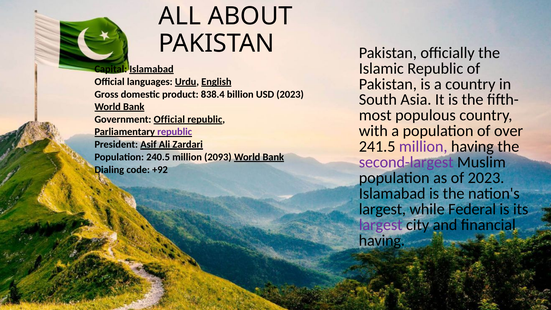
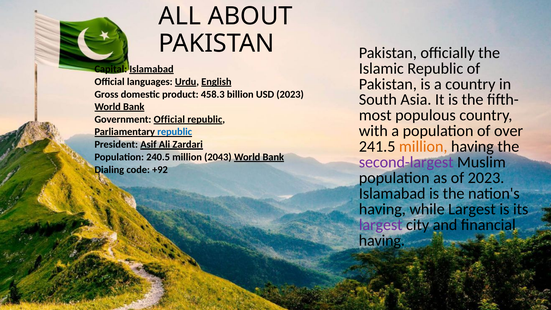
838.4: 838.4 -> 458.3
republic at (175, 132) colour: purple -> blue
million at (423, 147) colour: purple -> orange
2093: 2093 -> 2043
largest at (382, 209): largest -> having
while Federal: Federal -> Largest
